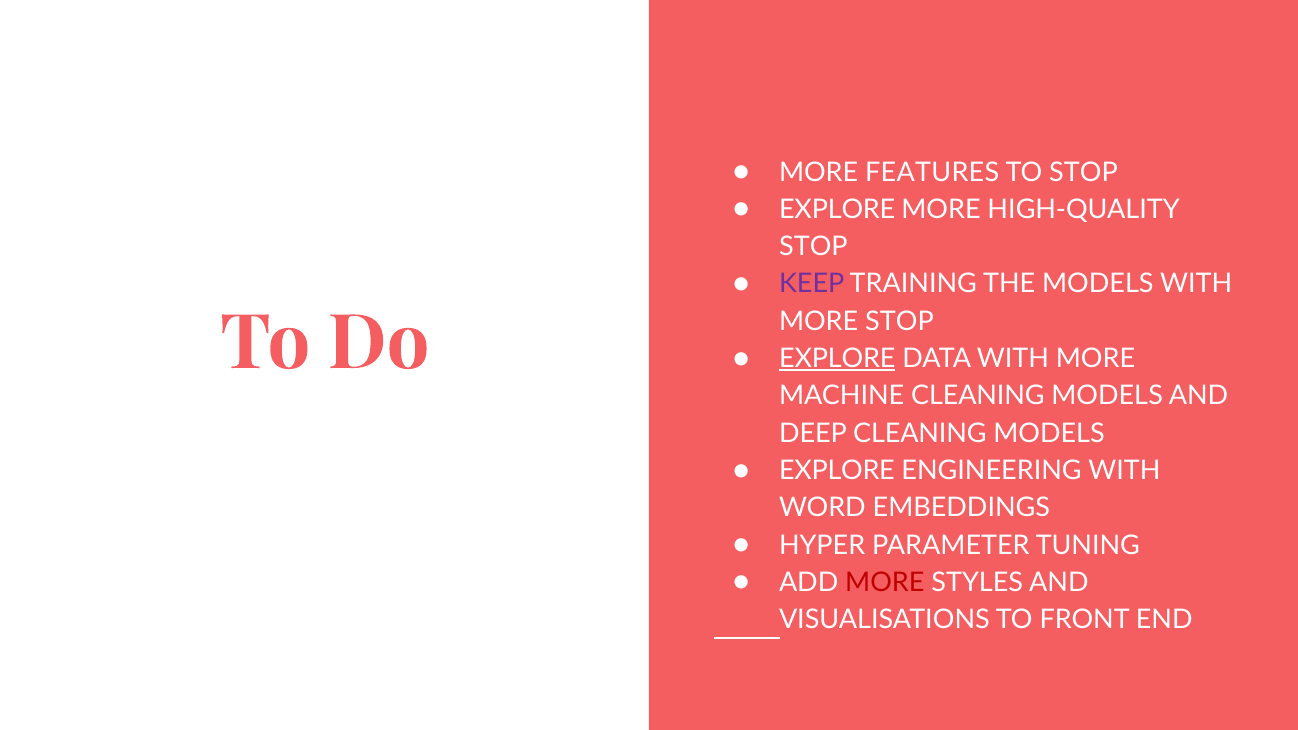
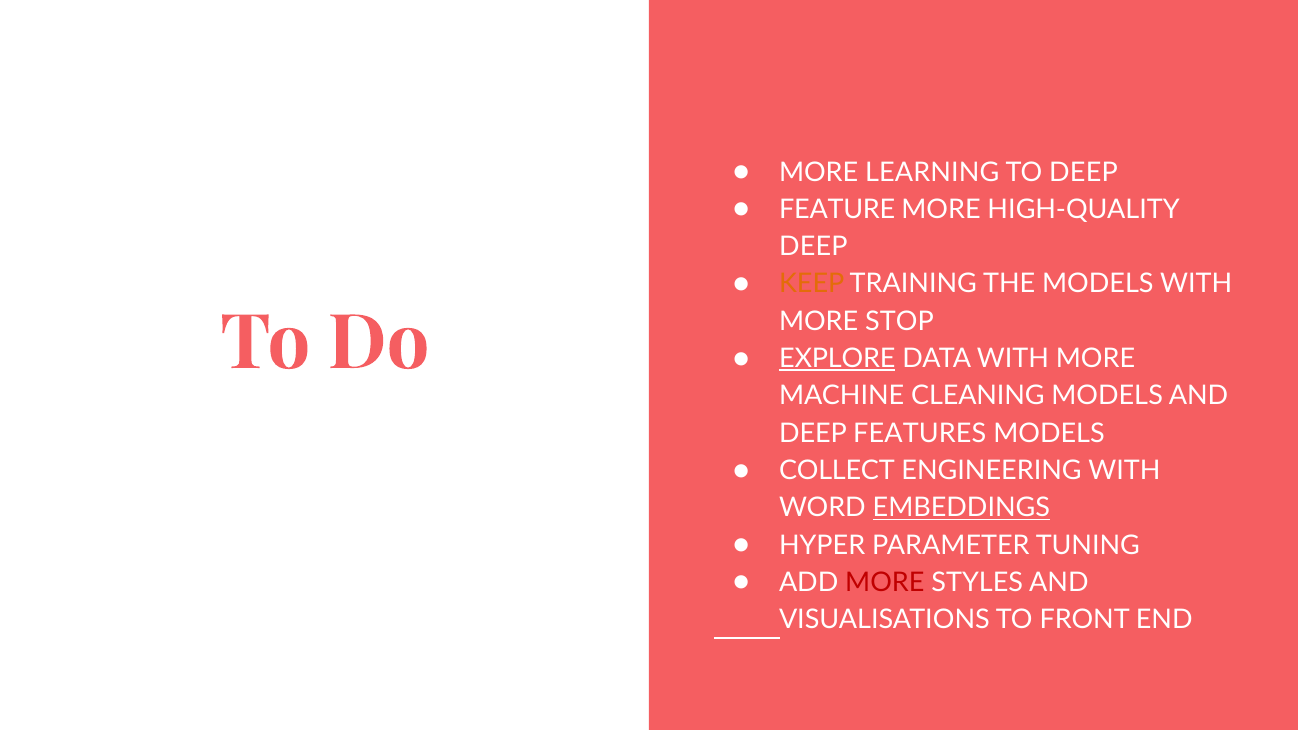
FEATURES: FEATURES -> LEARNING
TO STOP: STOP -> DEEP
EXPLORE at (837, 209): EXPLORE -> FEATURE
STOP at (813, 247): STOP -> DEEP
KEEP colour: purple -> orange
DEEP CLEANING: CLEANING -> FEATURES
EXPLORE at (837, 471): EXPLORE -> COLLECT
EMBEDDINGS underline: none -> present
